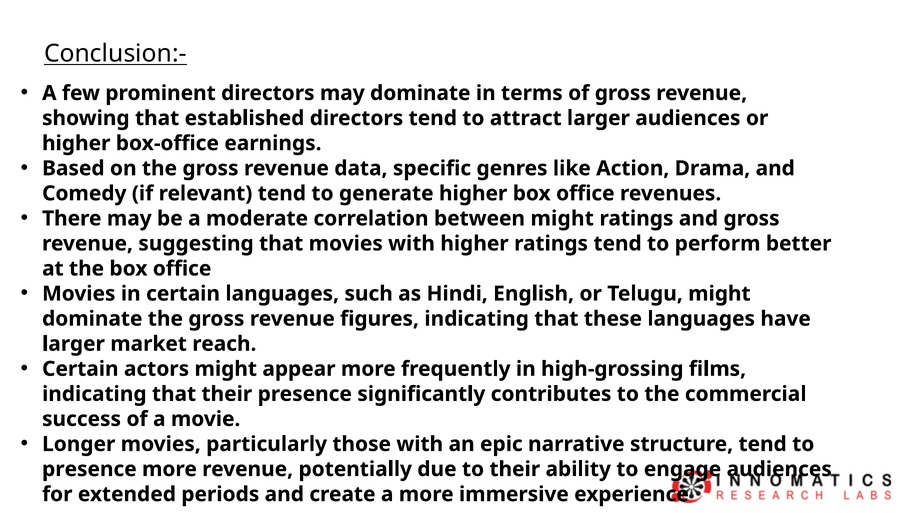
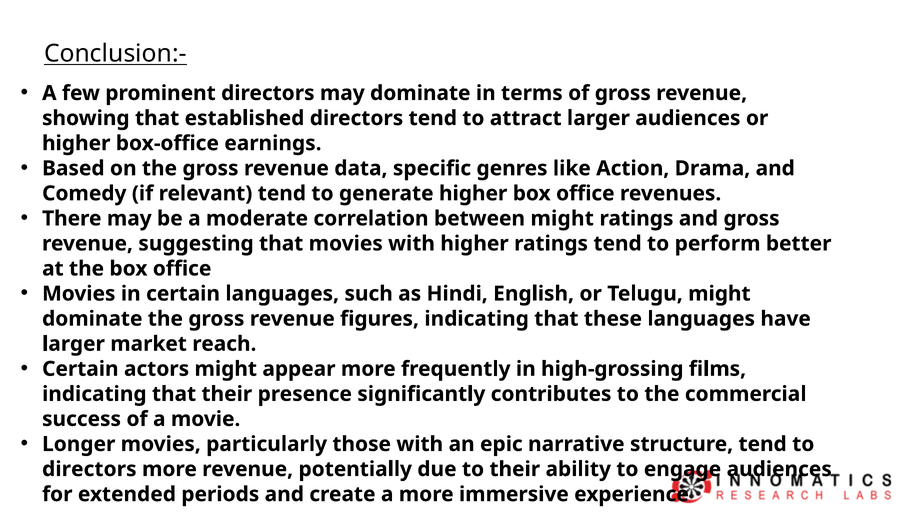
presence at (89, 470): presence -> directors
